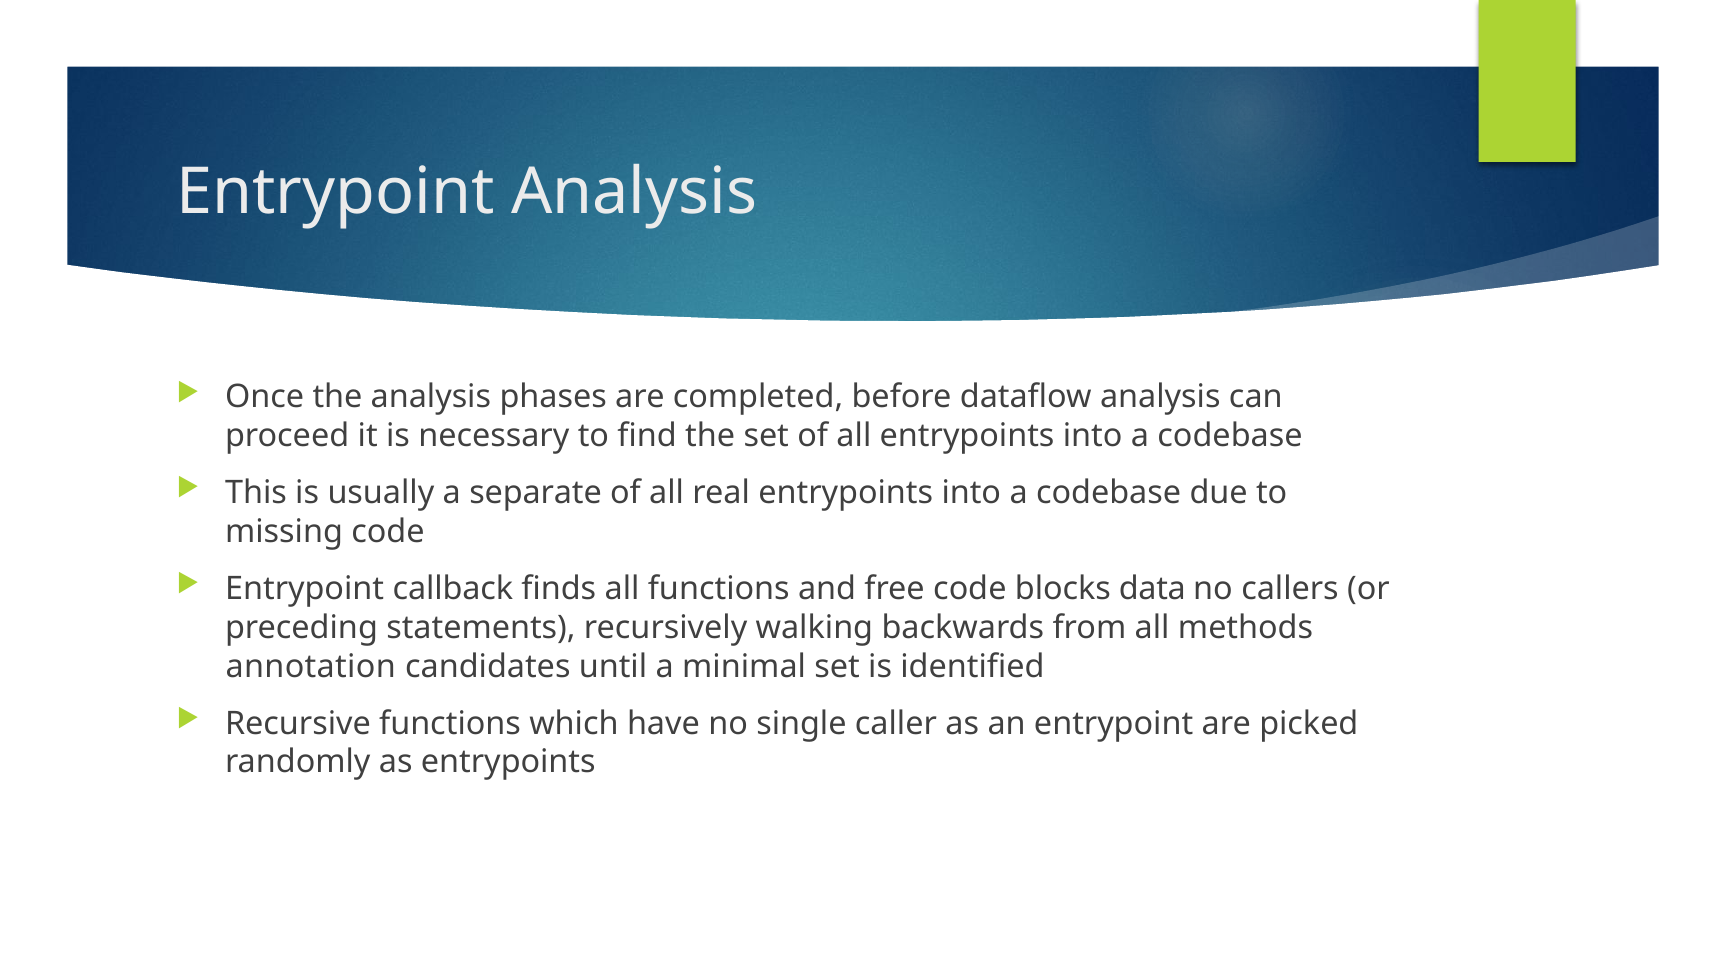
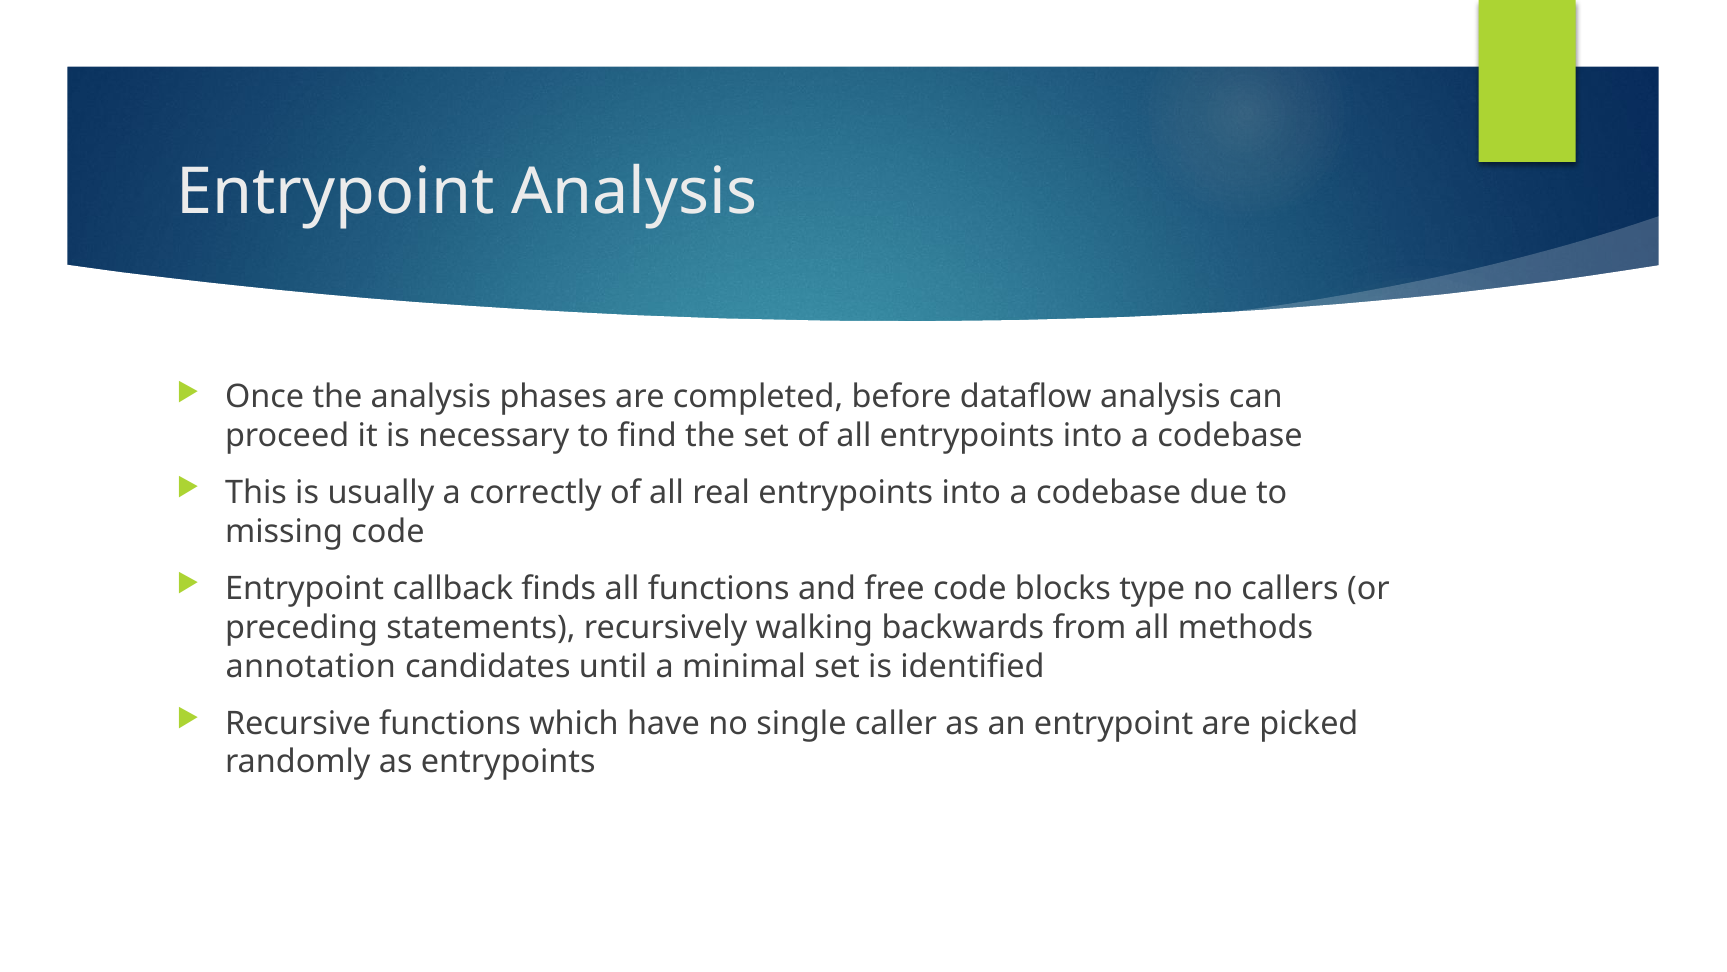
separate: separate -> correctly
data: data -> type
